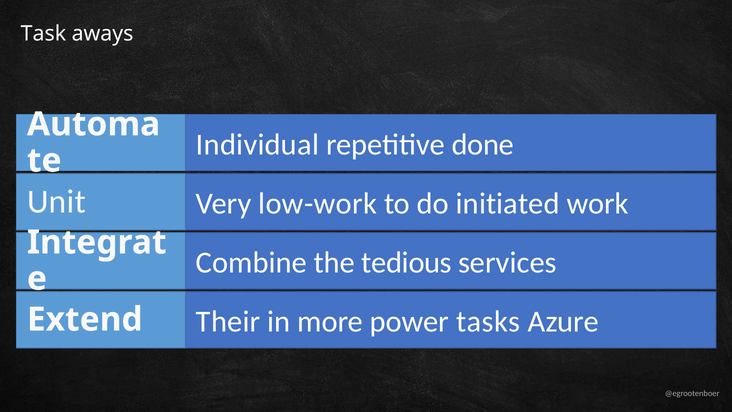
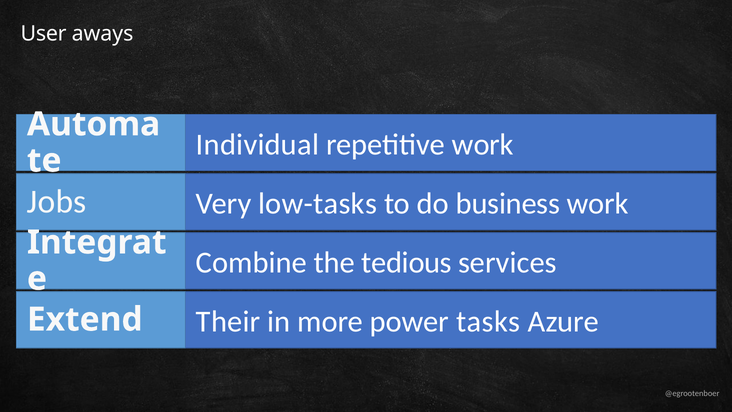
Task: Task -> User
repetitive done: done -> work
Unit: Unit -> Jobs
low-work: low-work -> low-tasks
initiated: initiated -> business
